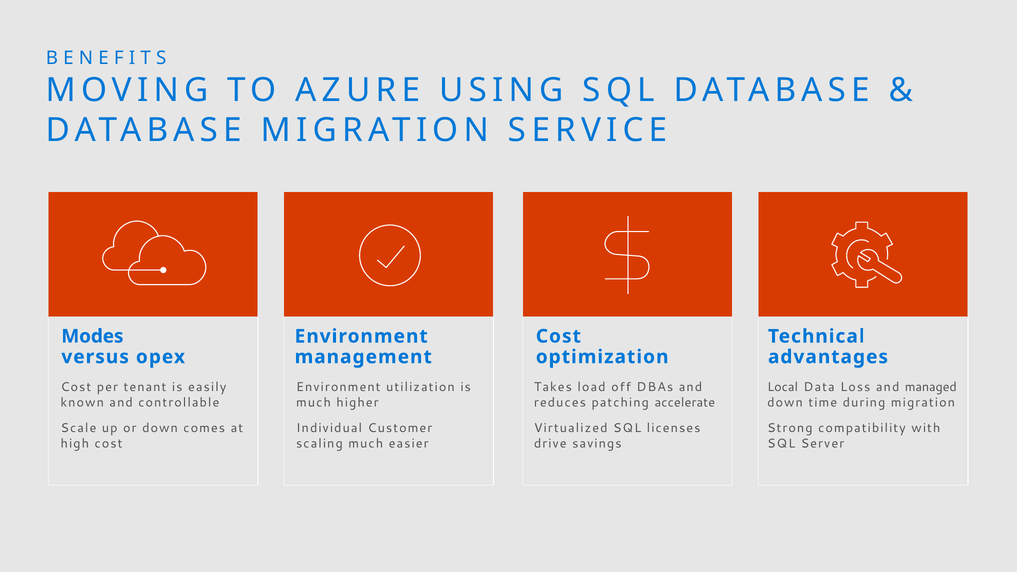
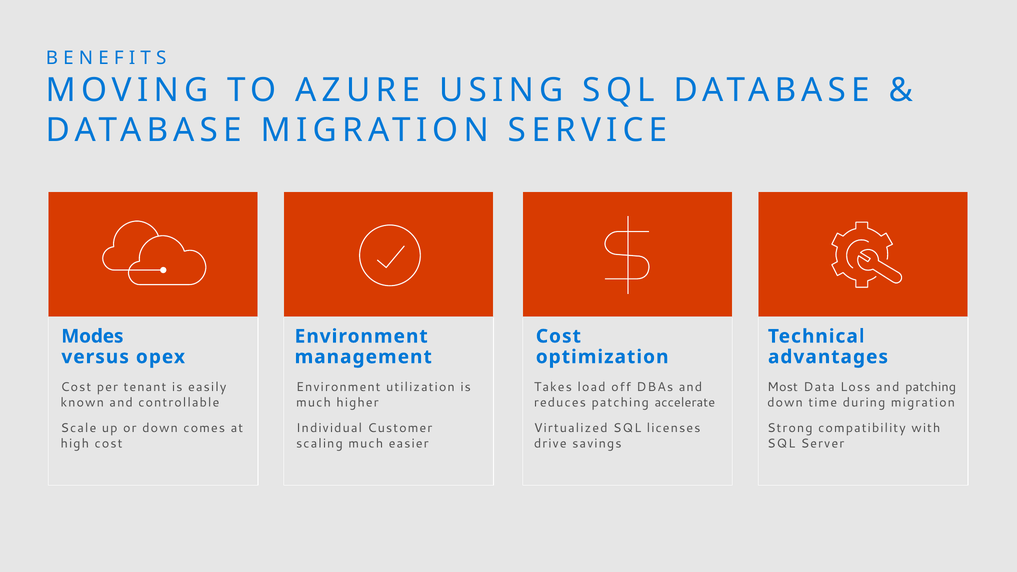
Local: Local -> Most
and managed: managed -> patching
